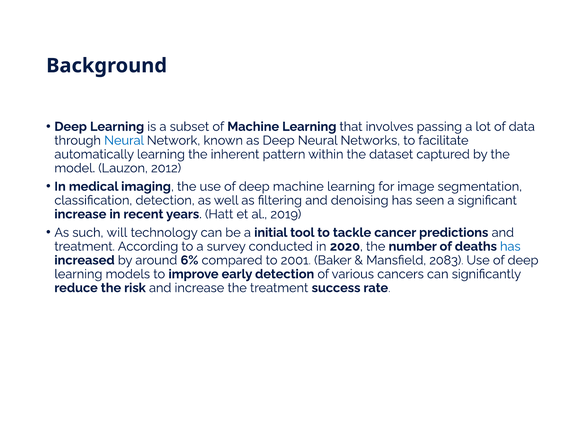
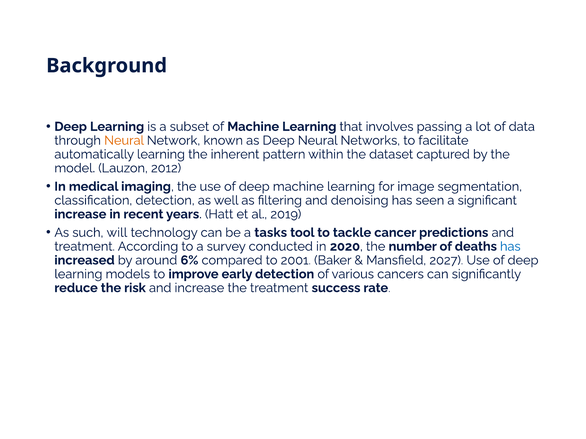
Neural at (124, 141) colour: blue -> orange
initial: initial -> tasks
2083: 2083 -> 2027
